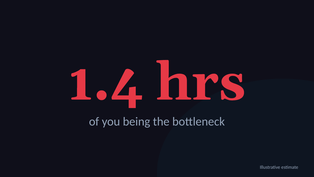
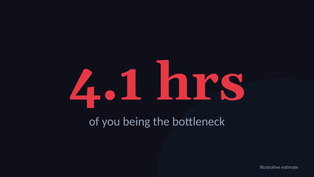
1.4: 1.4 -> 4.1
